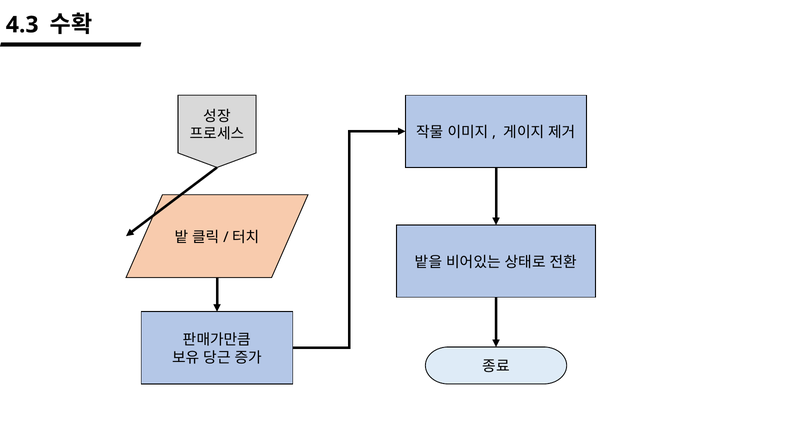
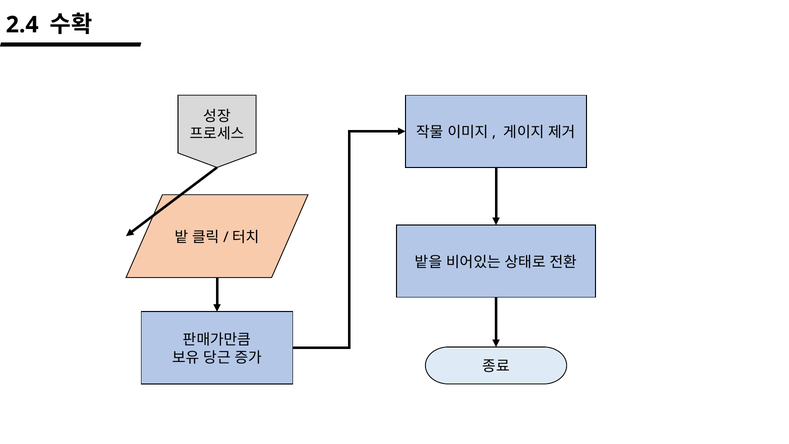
4.3: 4.3 -> 2.4
